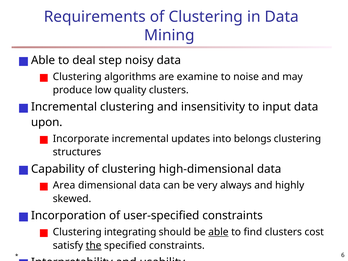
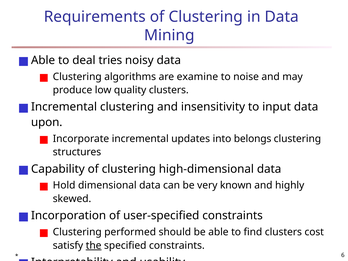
step: step -> tries
Area: Area -> Hold
always: always -> known
integrating: integrating -> performed
able at (218, 232) underline: present -> none
